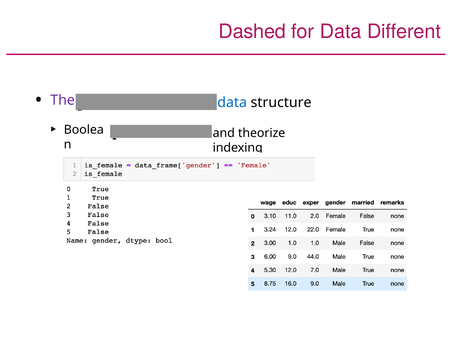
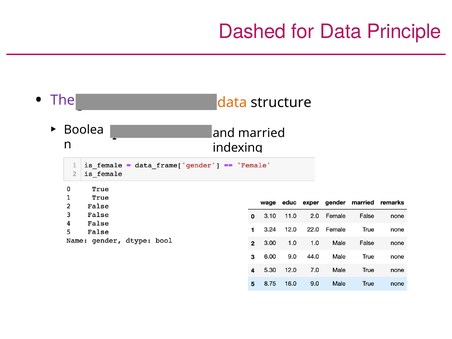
Different: Different -> Principle
data at (232, 103) colour: blue -> orange
theorize: theorize -> married
